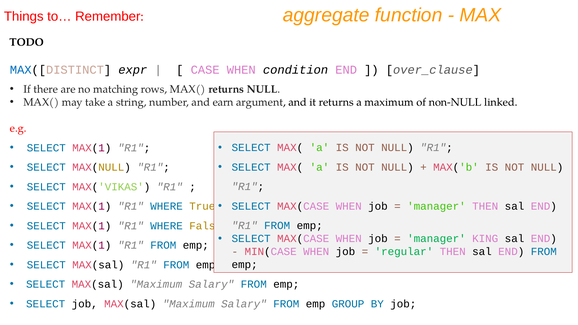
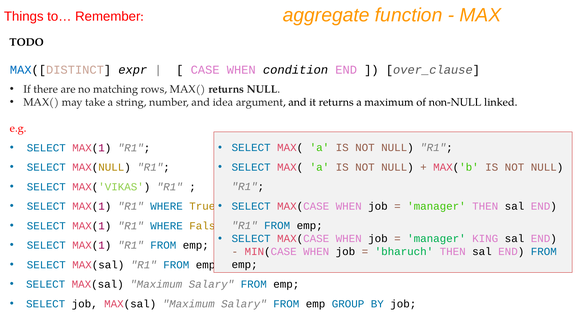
earn: earn -> idea
regular: regular -> bharuch
